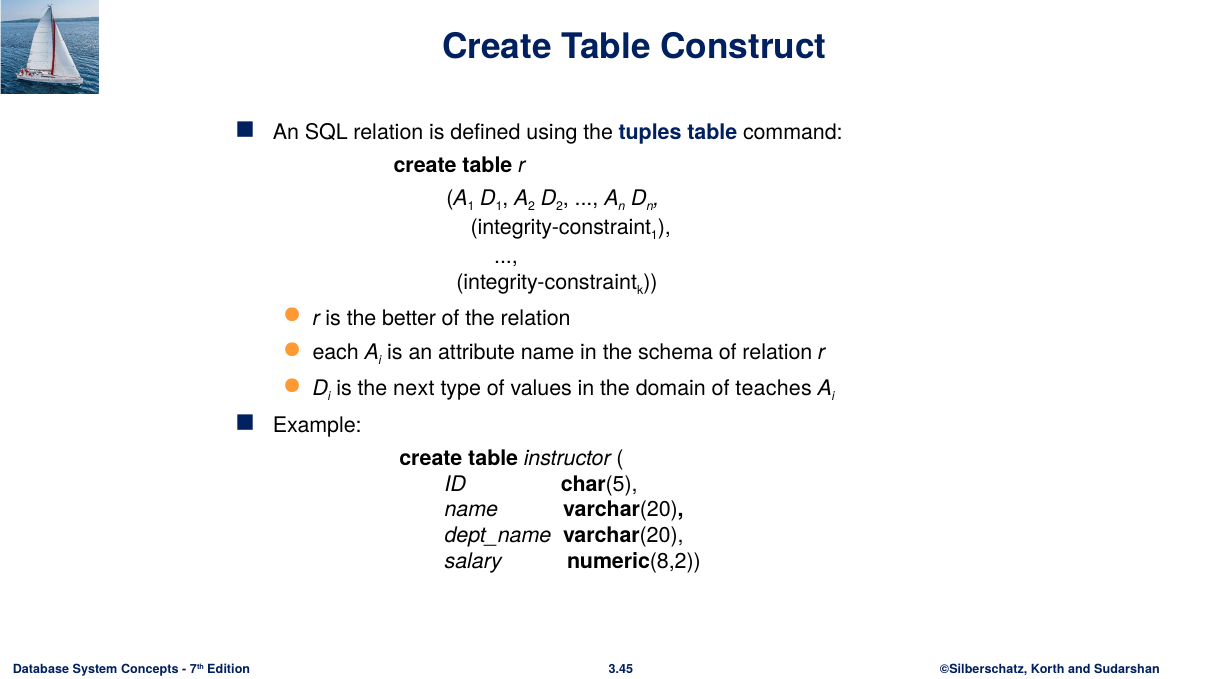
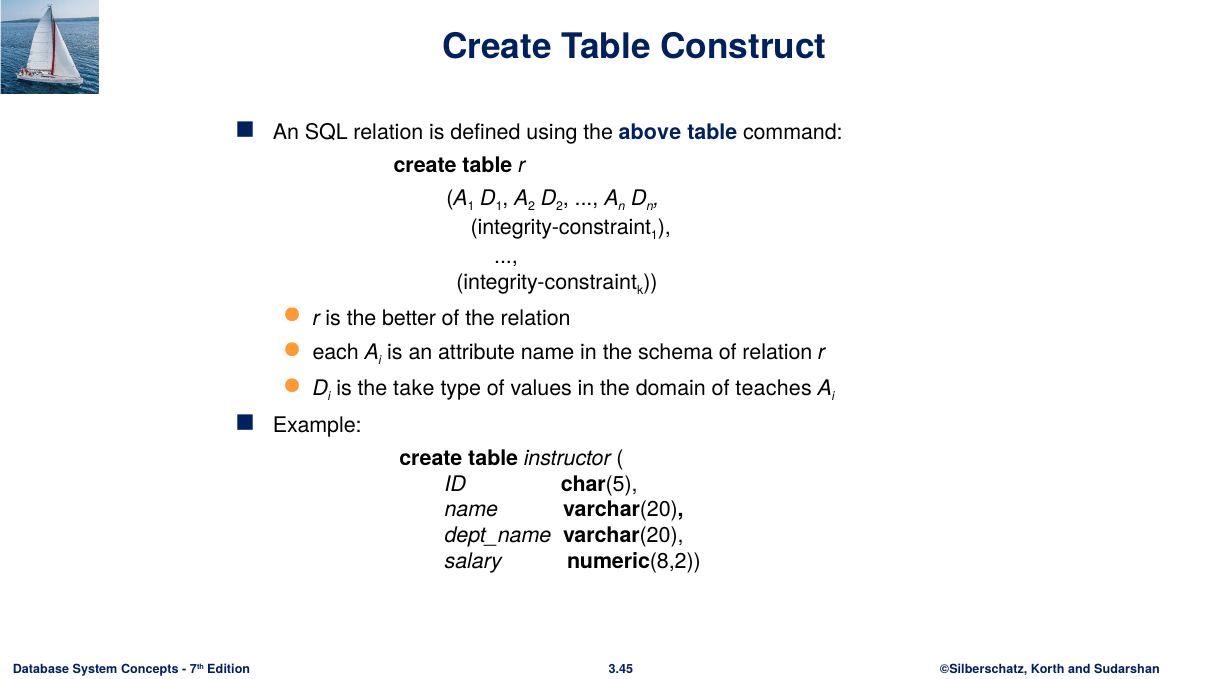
tuples: tuples -> above
next: next -> take
